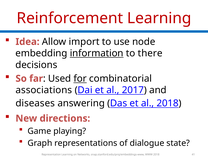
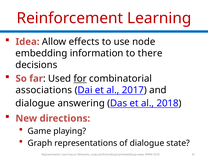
import: import -> effects
information underline: present -> none
diseases at (35, 103): diseases -> dialogue
